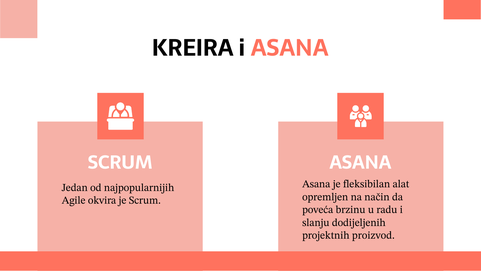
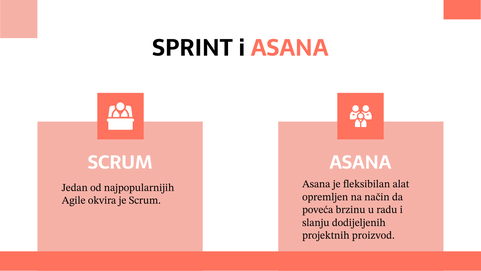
KREIRA: KREIRA -> SPRINT
